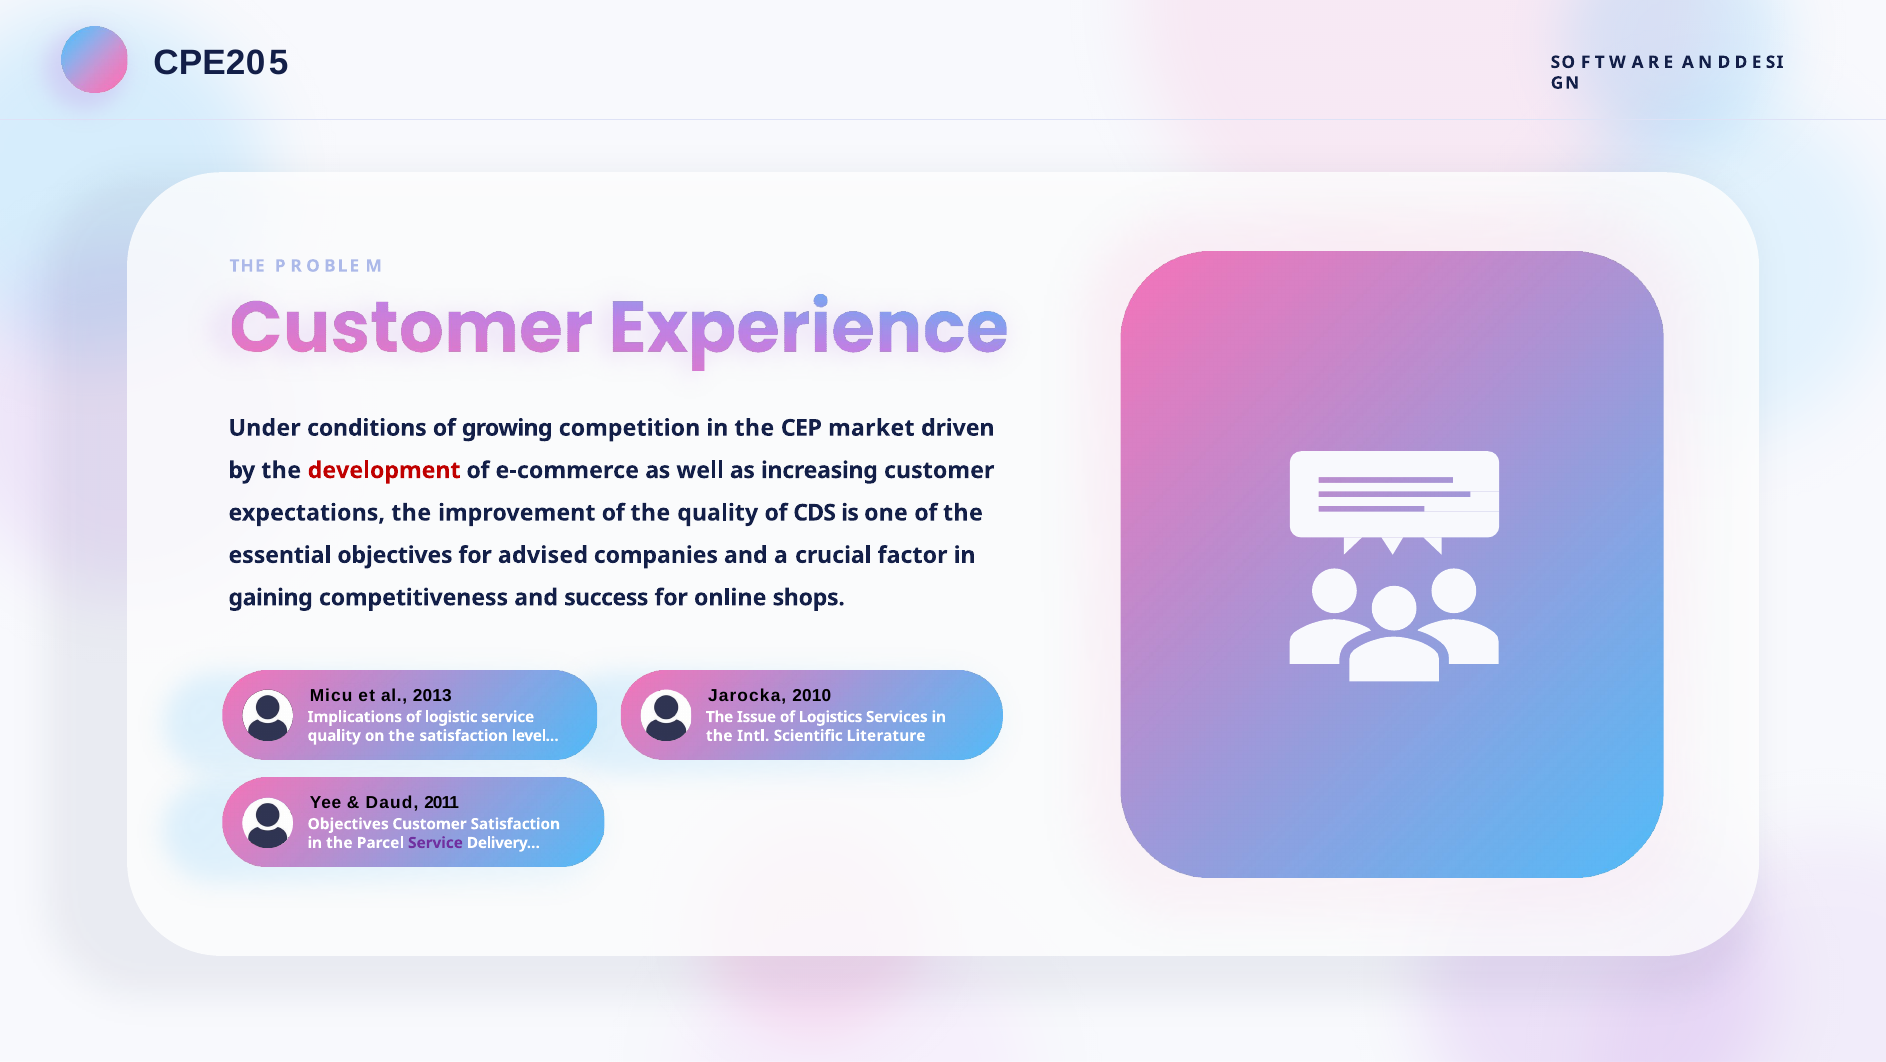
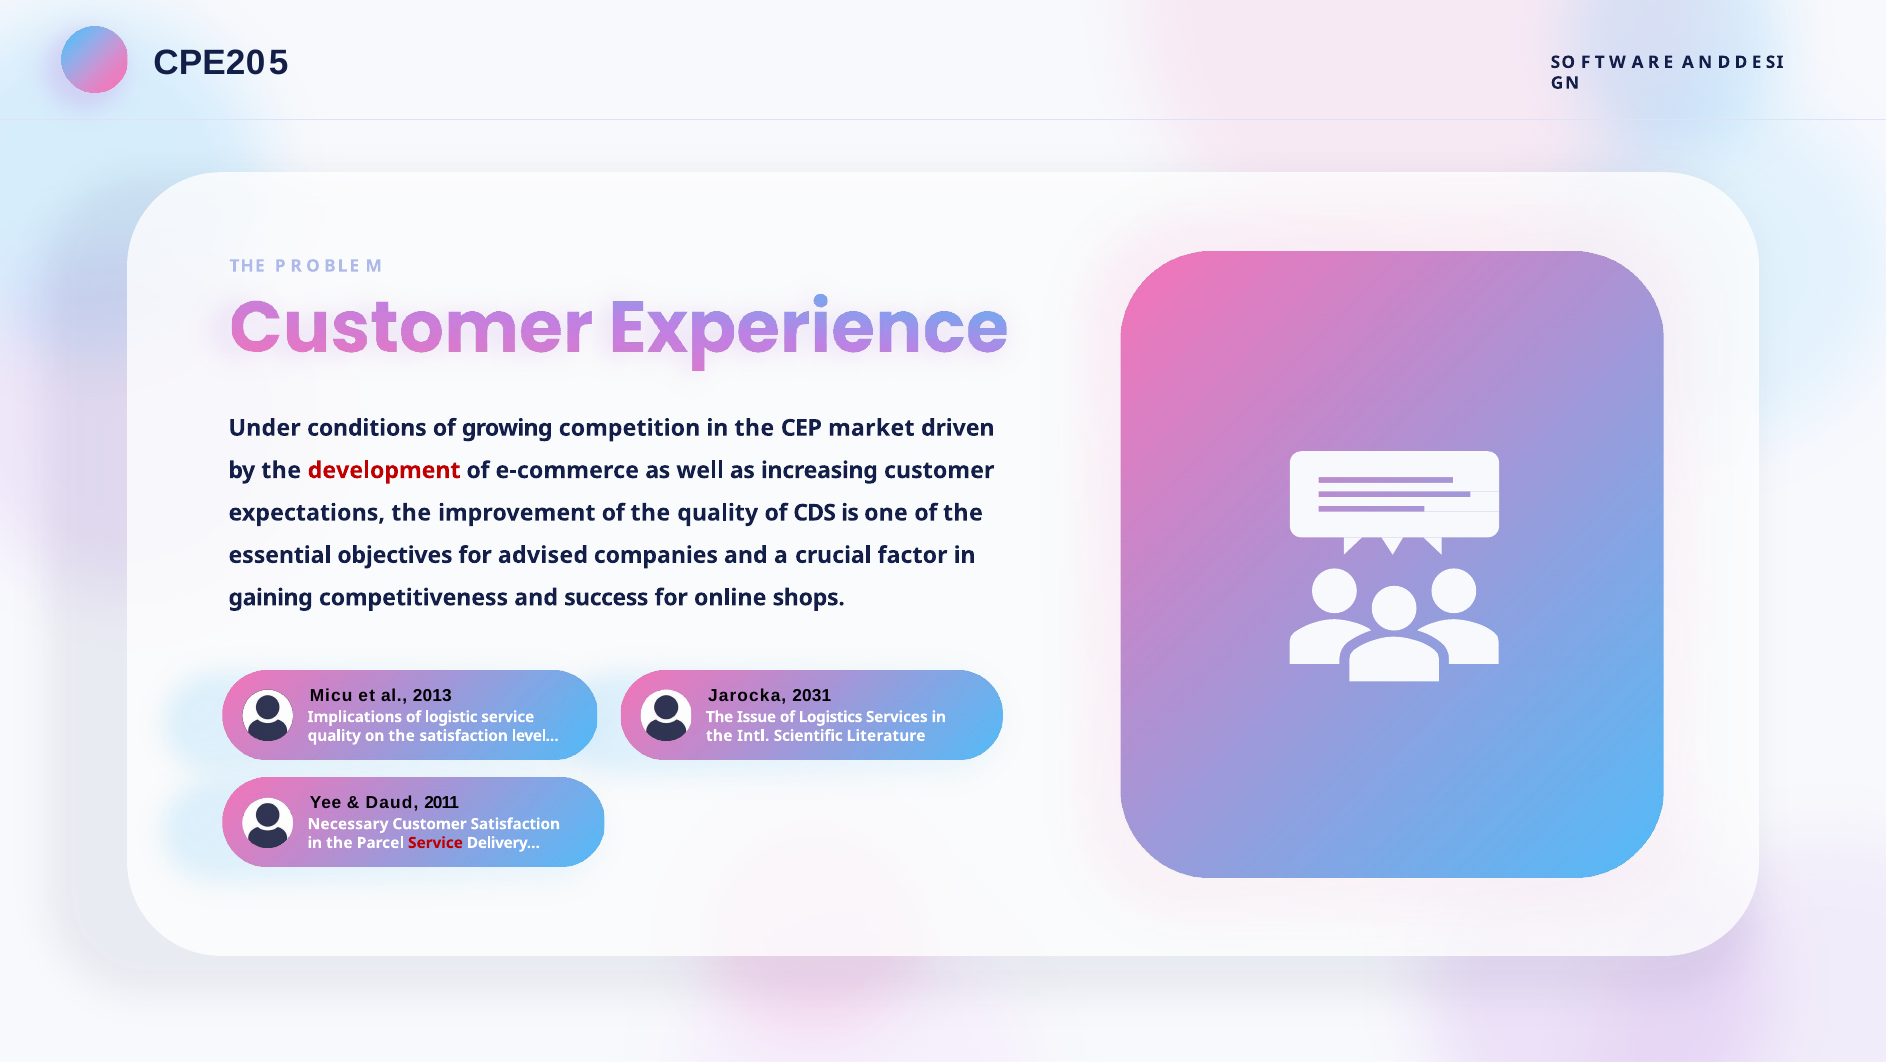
2010: 2010 -> 2031
Objectives at (348, 824): Objectives -> Necessary
Service at (435, 843) colour: purple -> red
